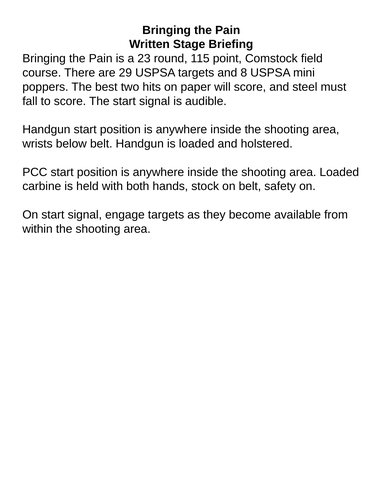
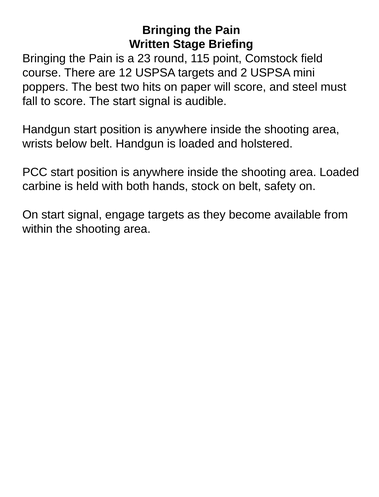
29: 29 -> 12
8: 8 -> 2
